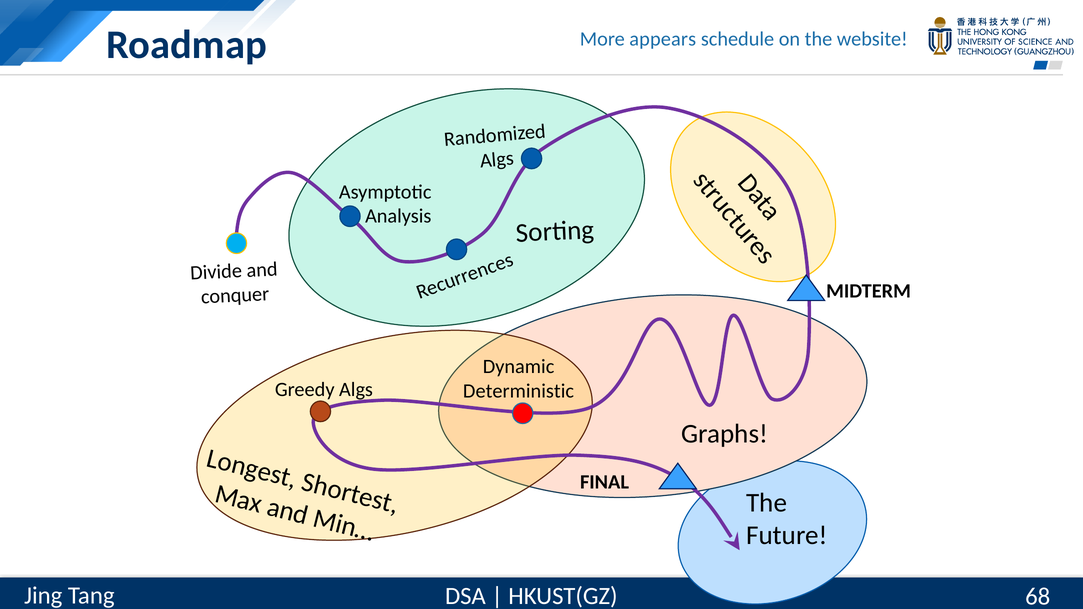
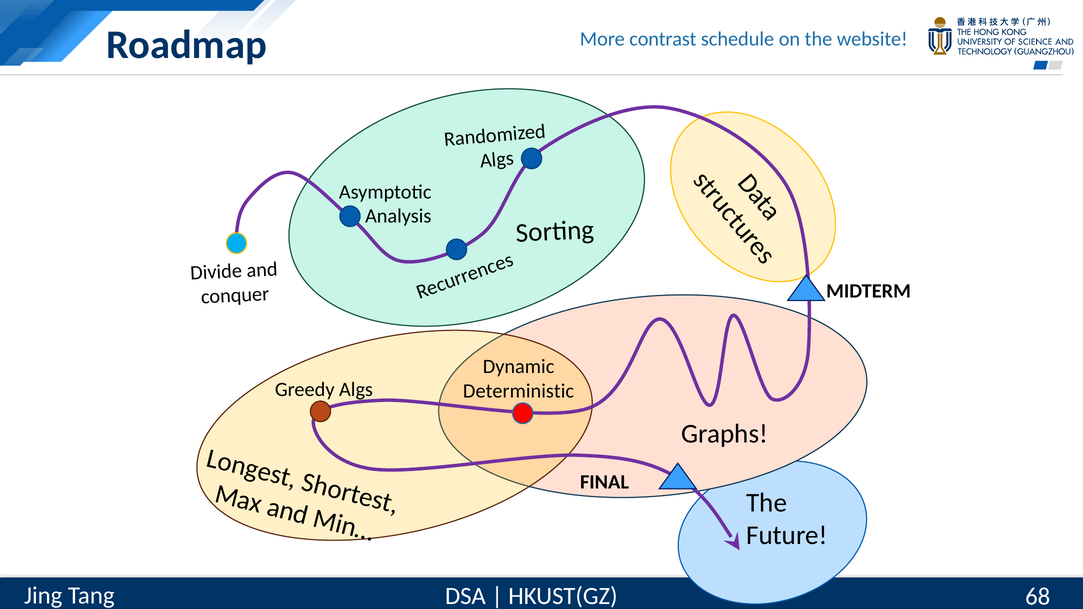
appears: appears -> contrast
